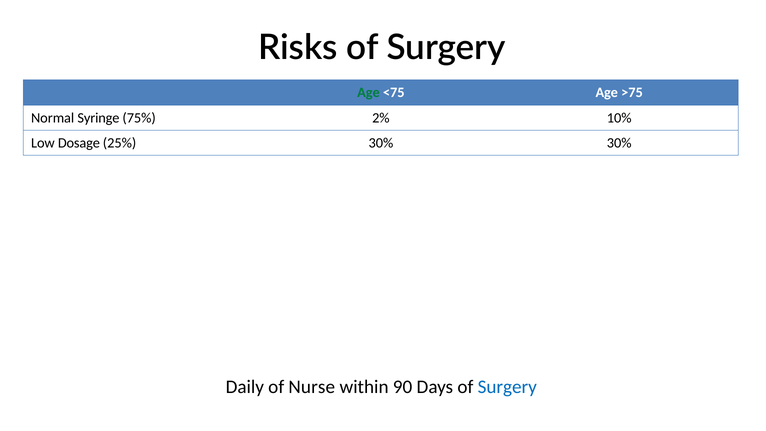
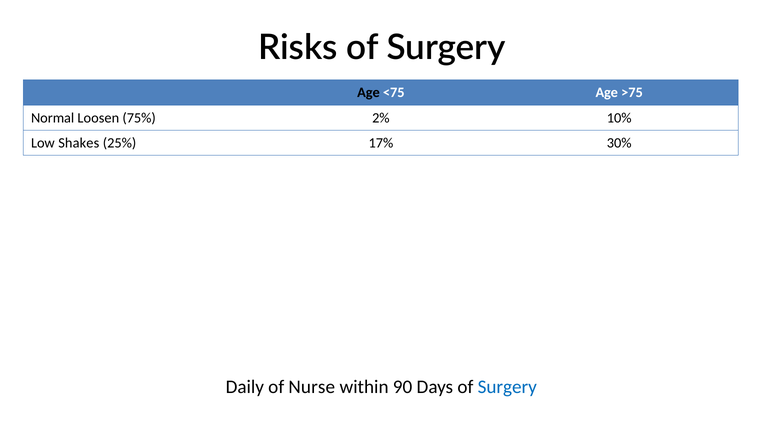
Age at (368, 93) colour: green -> black
Syringe: Syringe -> Loosen
Dosage: Dosage -> Shakes
25% 30%: 30% -> 17%
